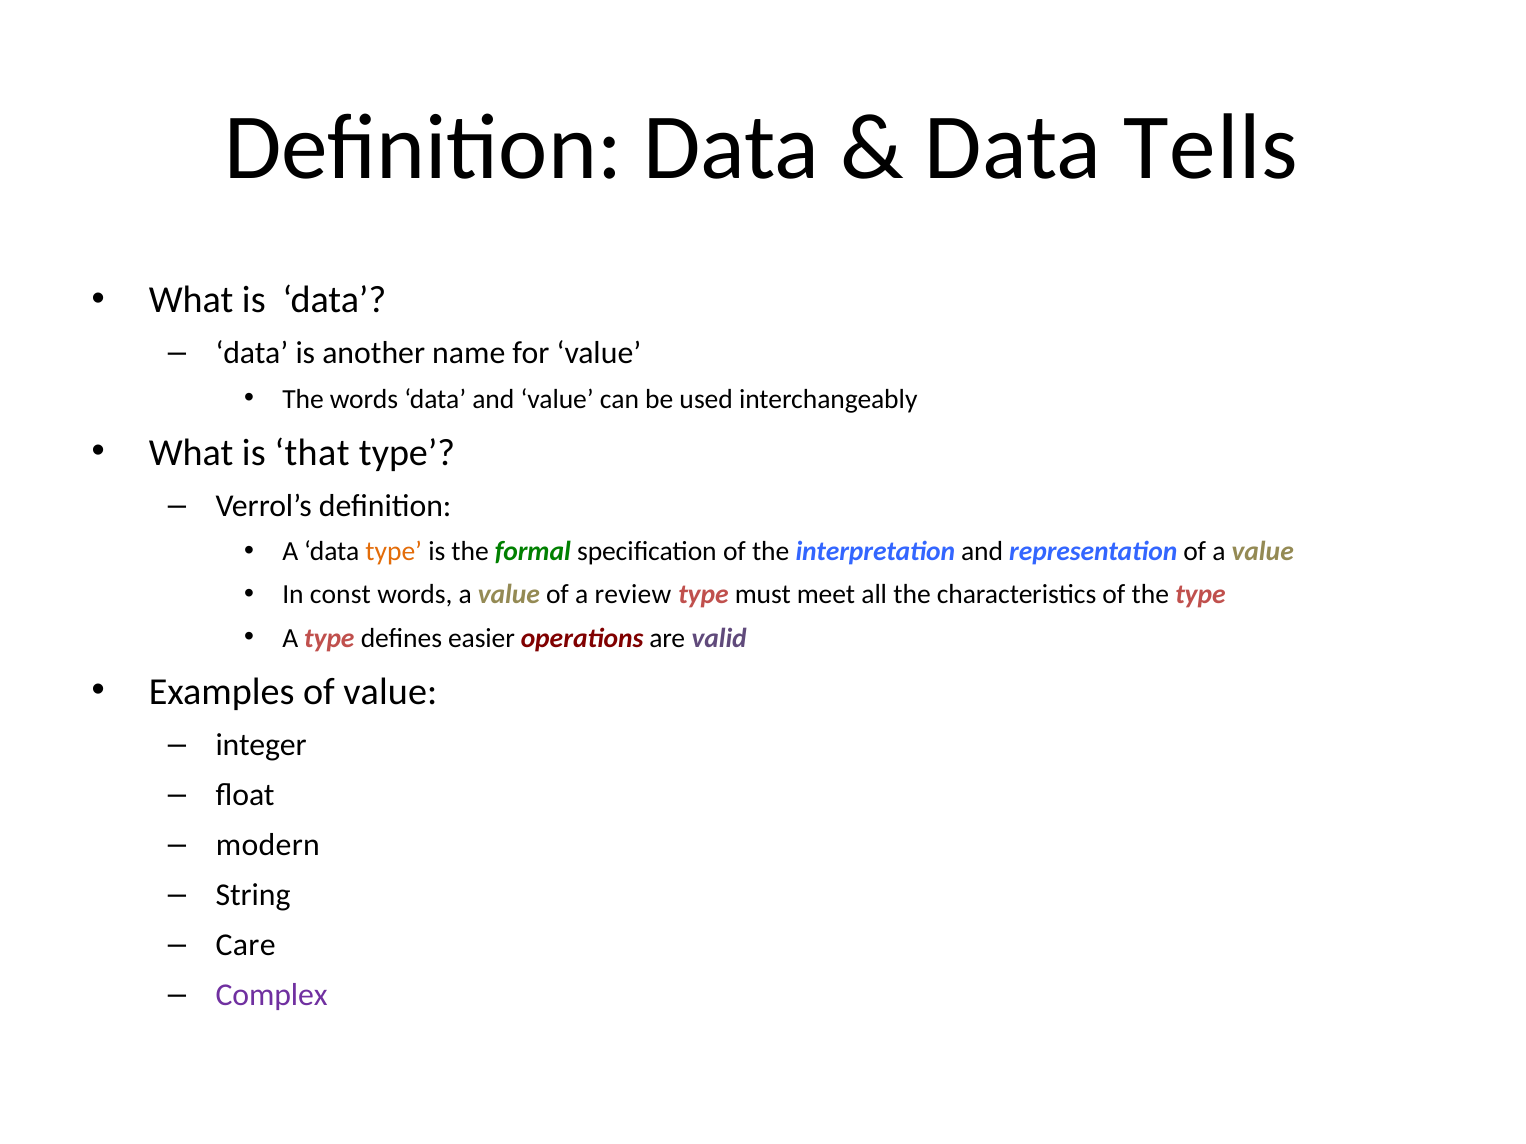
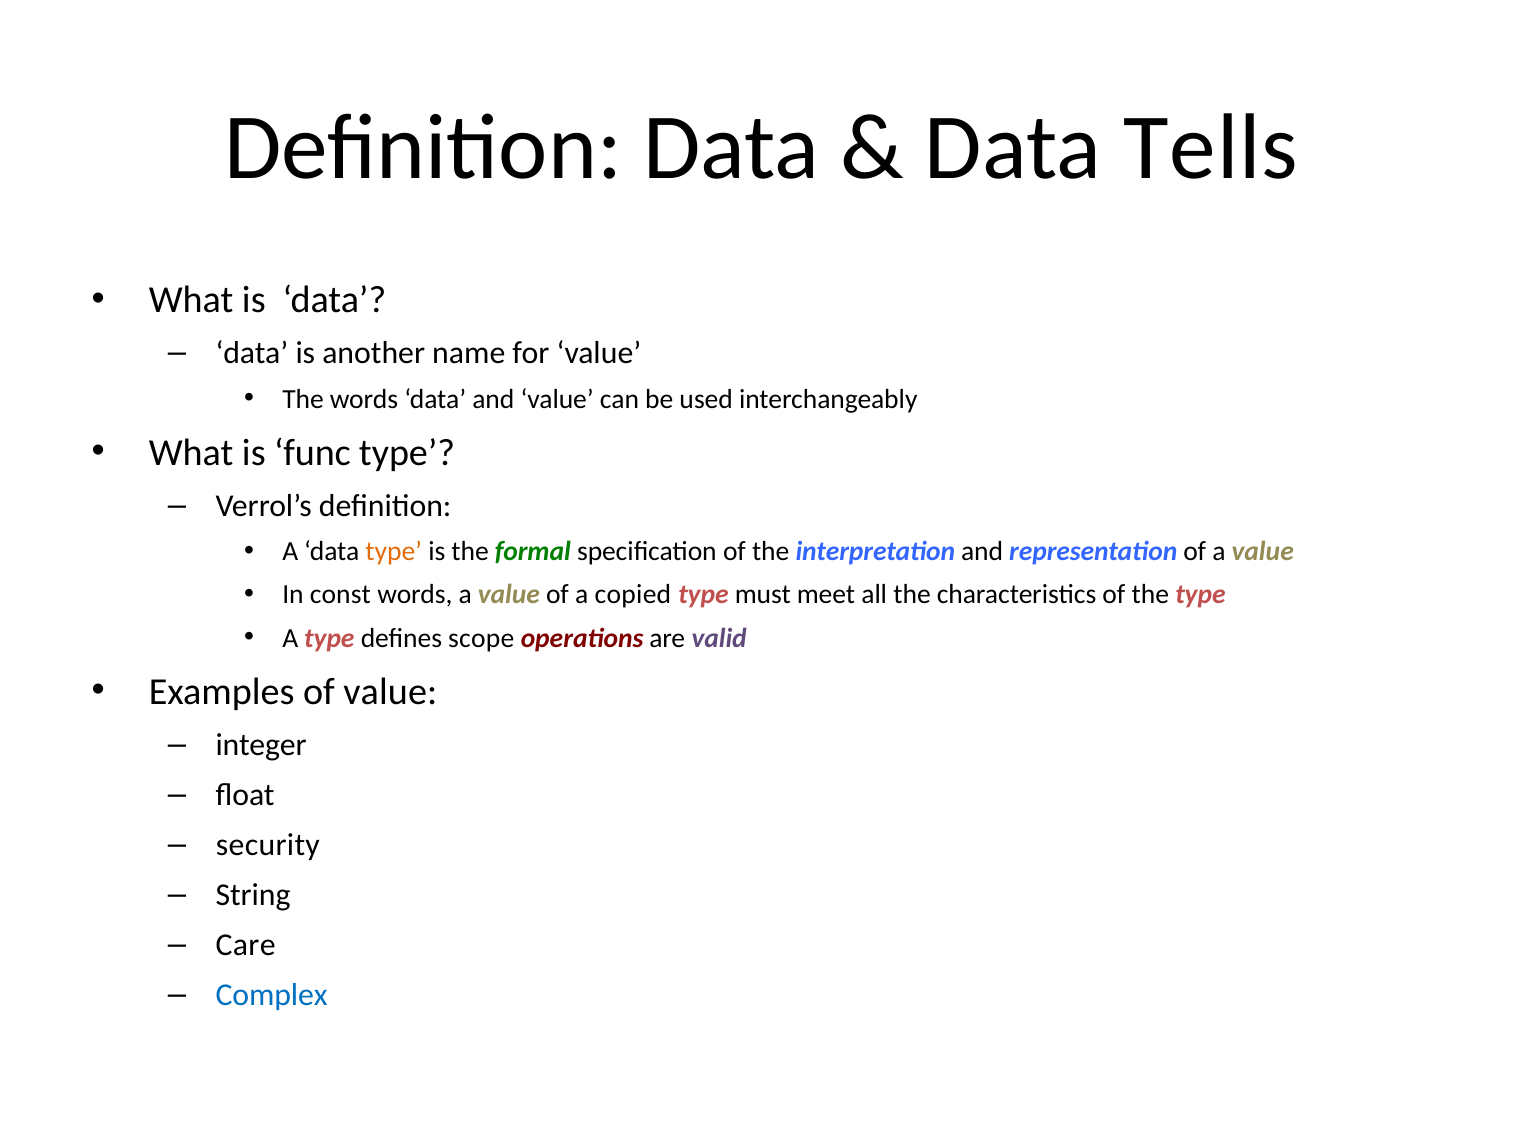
that: that -> func
review: review -> copied
easier: easier -> scope
modern: modern -> security
Complex colour: purple -> blue
